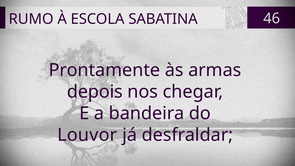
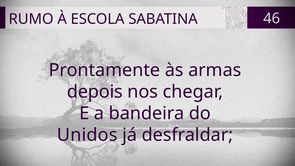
Louvor: Louvor -> Unidos
